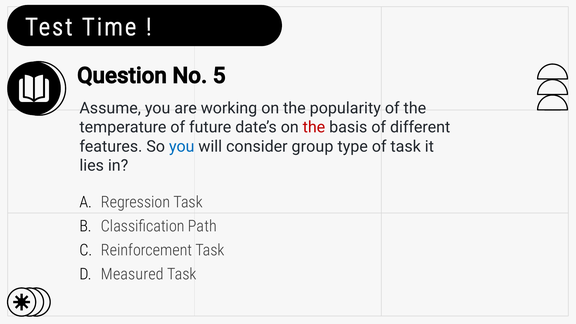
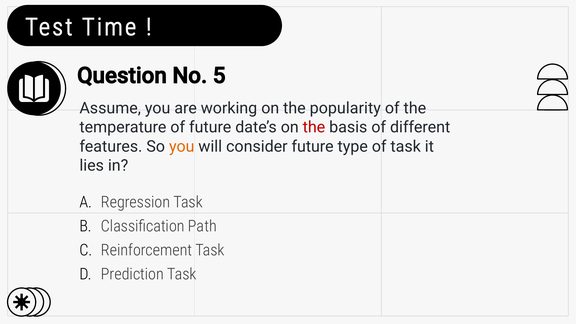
you at (182, 146) colour: blue -> orange
consider group: group -> future
Measured: Measured -> Prediction
